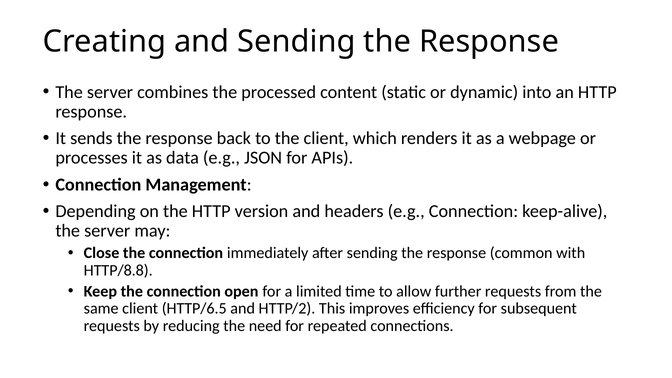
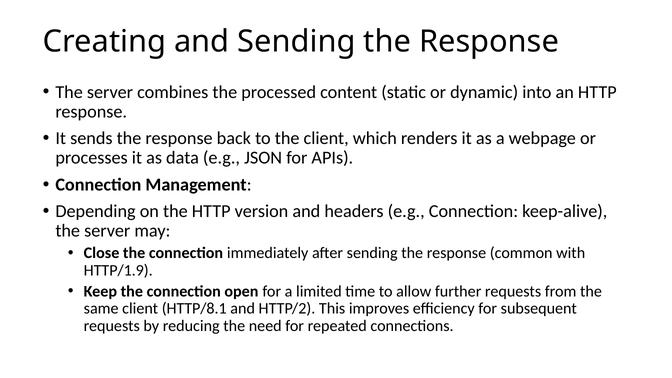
HTTP/8.8: HTTP/8.8 -> HTTP/1.9
HTTP/6.5: HTTP/6.5 -> HTTP/8.1
